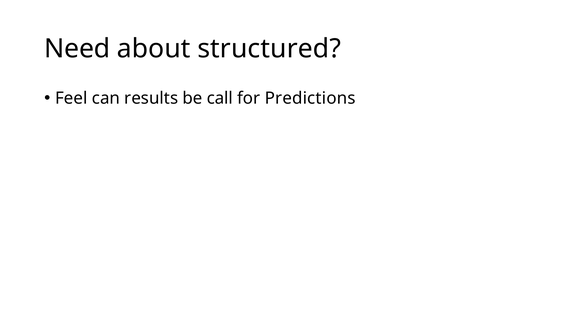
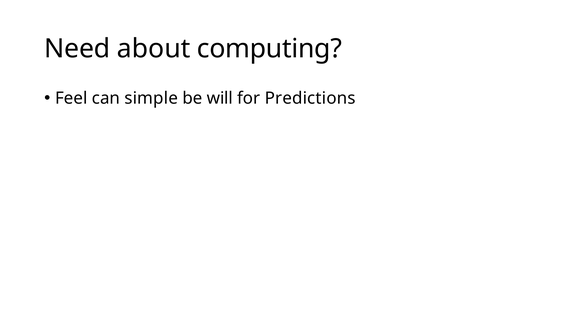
structured: structured -> computing
results: results -> simple
call: call -> will
